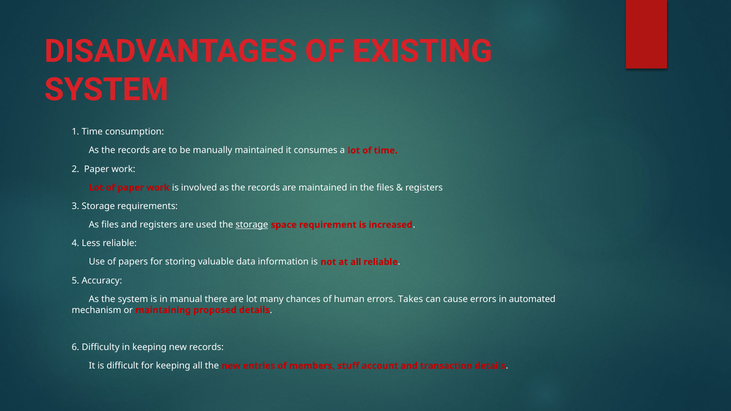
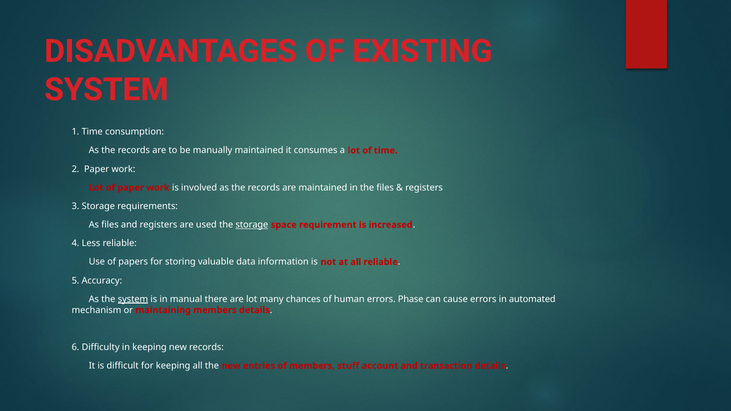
system at (133, 299) underline: none -> present
Takes: Takes -> Phase
maintaining proposed: proposed -> members
